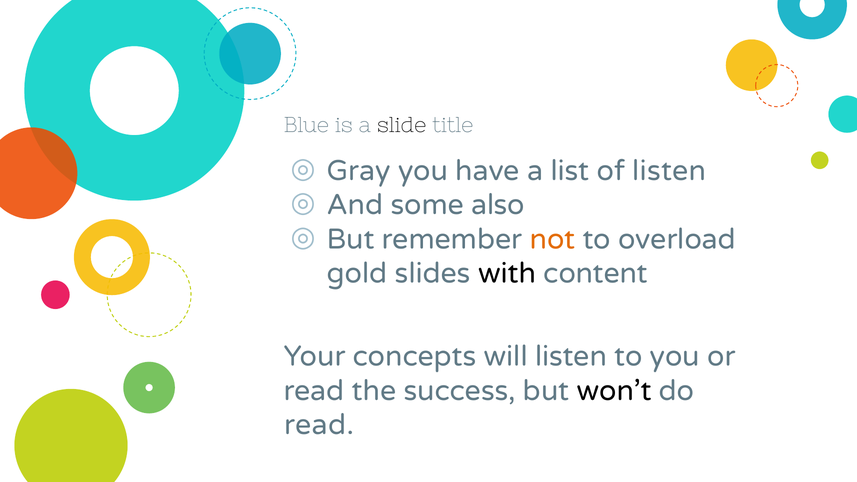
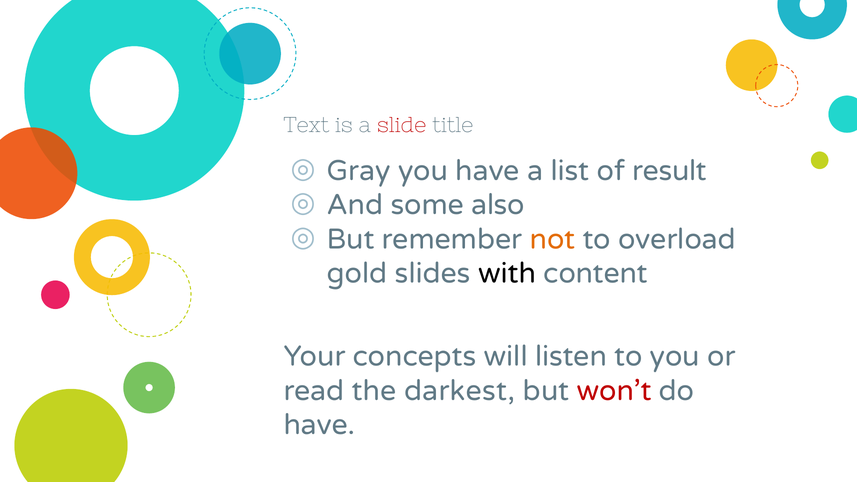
Blue: Blue -> Text
slide colour: black -> red
of listen: listen -> result
success: success -> darkest
won’t colour: black -> red
read at (319, 425): read -> have
